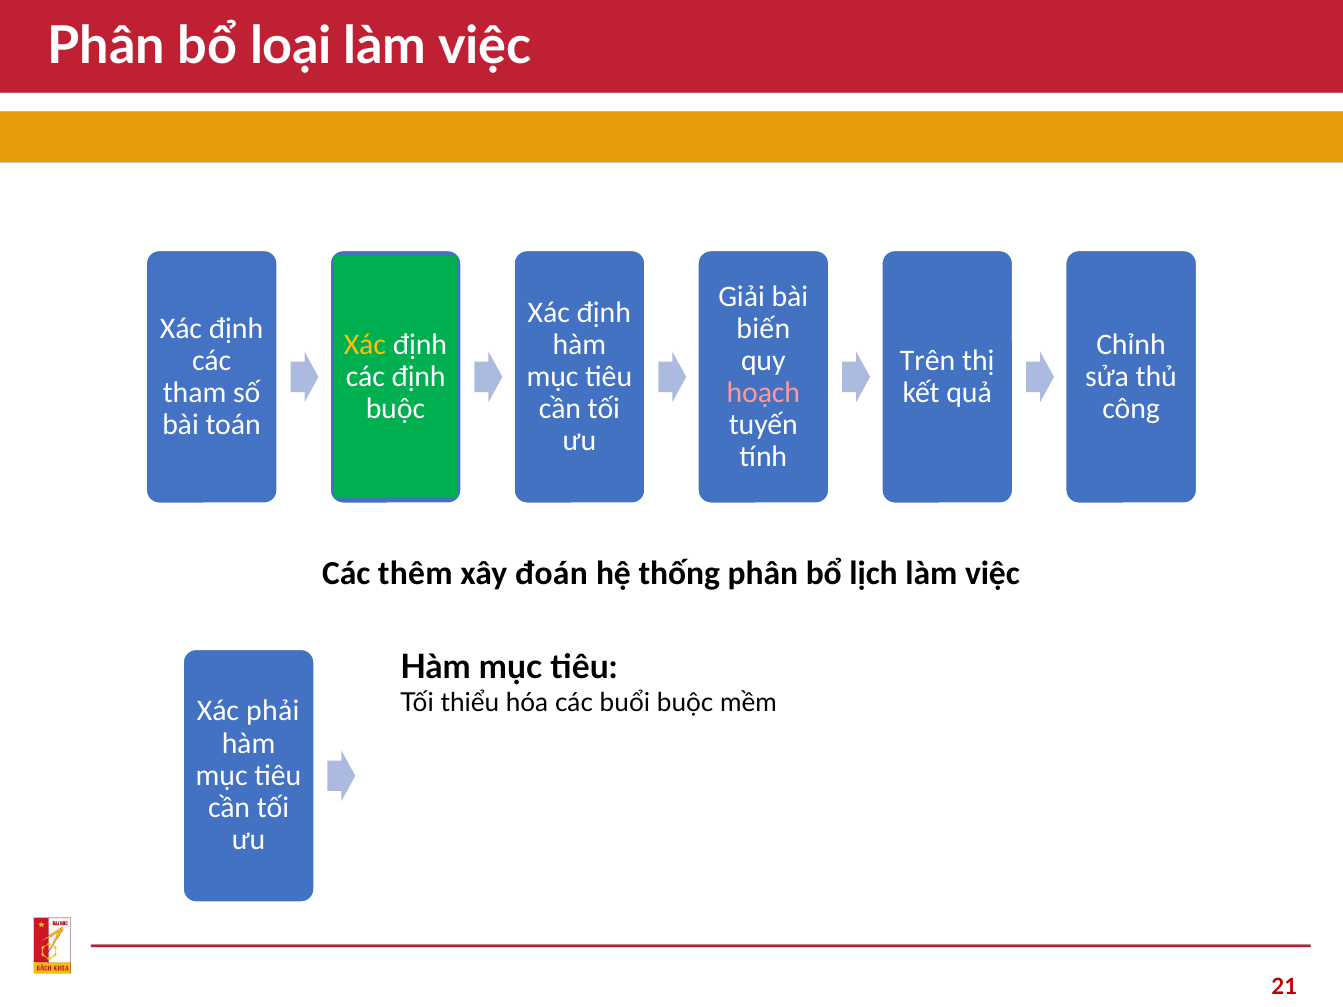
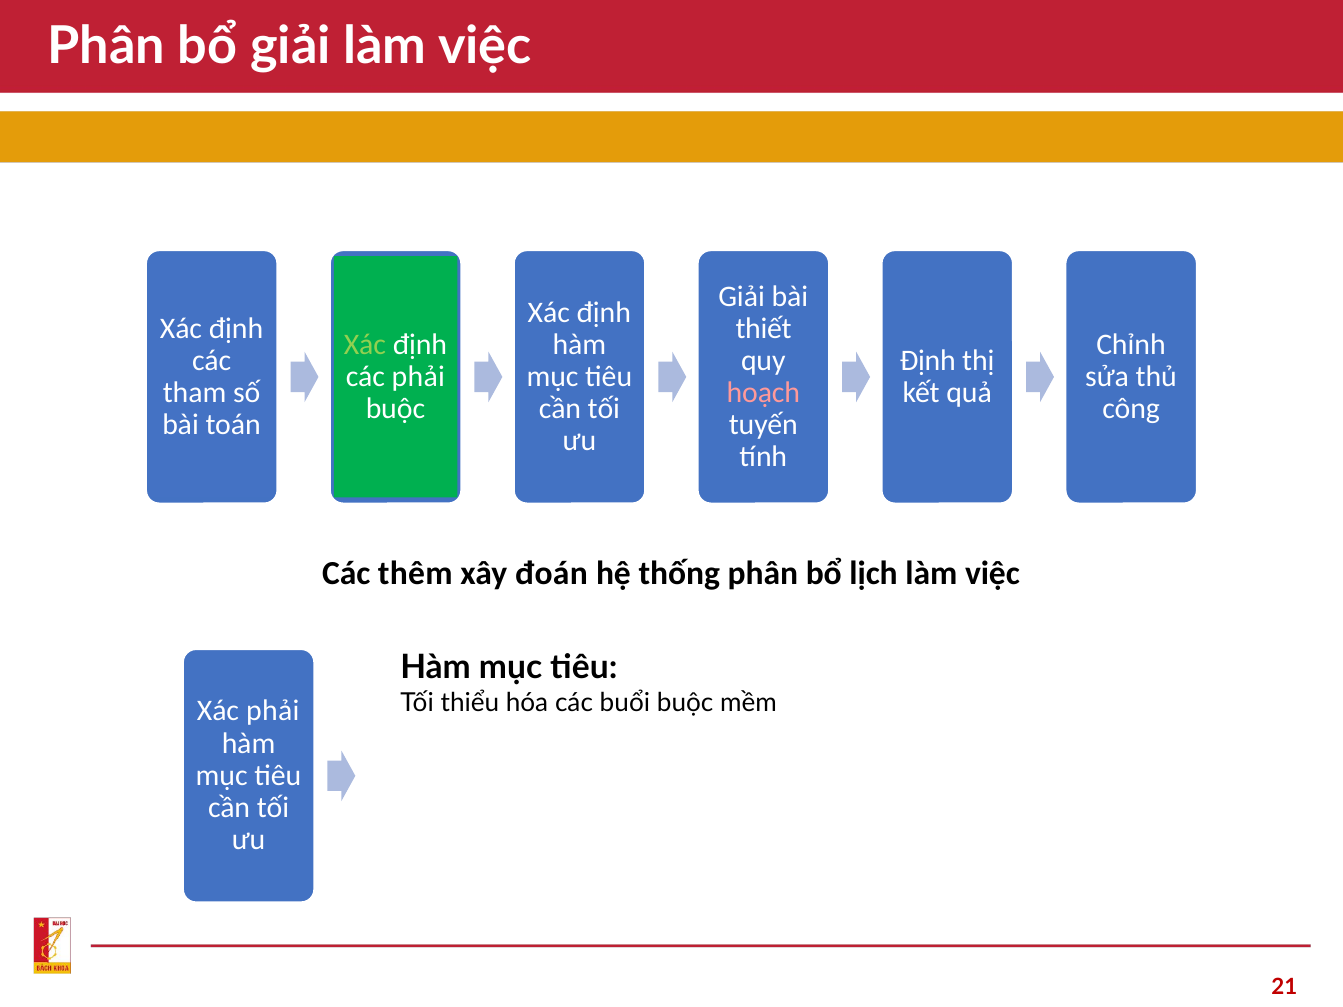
bổ loại: loại -> giải
biến: biến -> thiết
Xác at (365, 345) colour: yellow -> light green
Trên at (928, 361): Trên -> Định
các định: định -> phải
